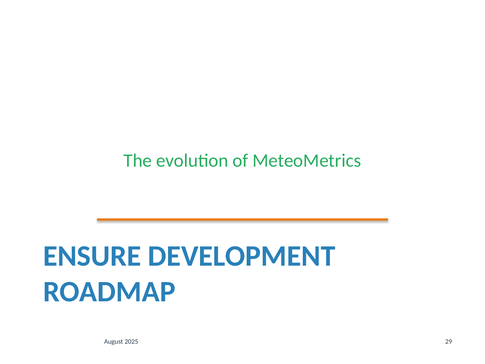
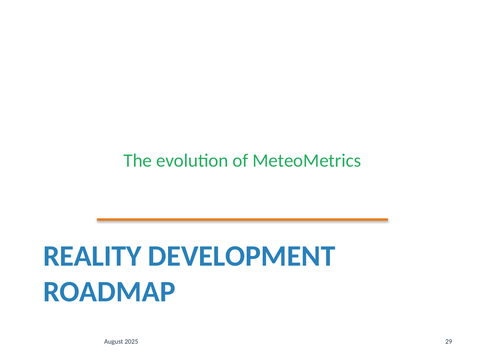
ENSURE: ENSURE -> REALITY
